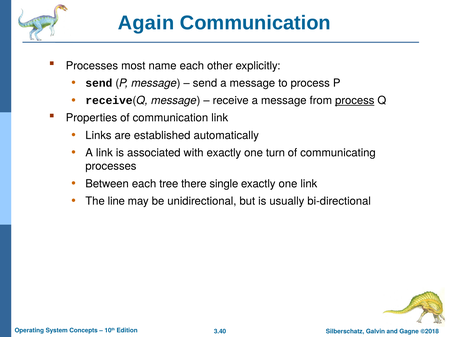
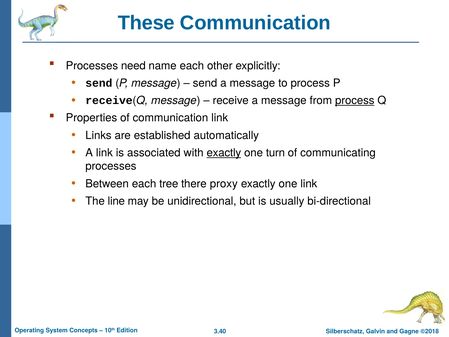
Again: Again -> These
most: most -> need
exactly at (224, 153) underline: none -> present
single: single -> proxy
